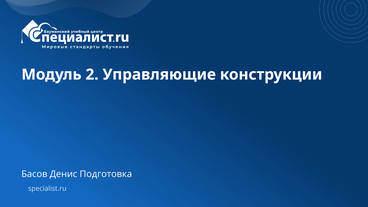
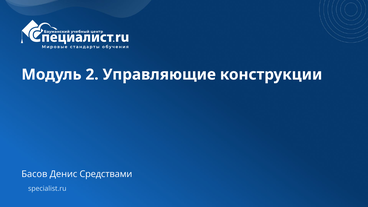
Подготовка: Подготовка -> Средствами
